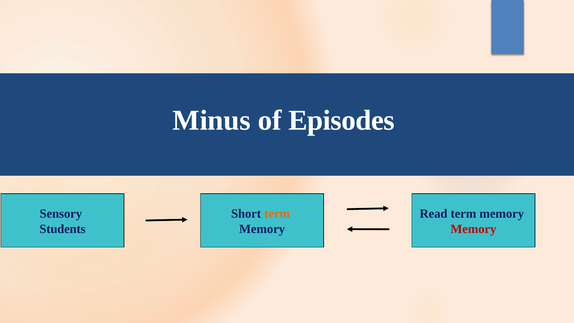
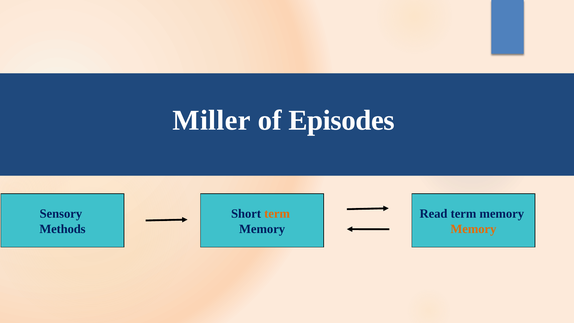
Minus: Minus -> Miller
Students: Students -> Methods
Memory at (473, 229) colour: red -> orange
